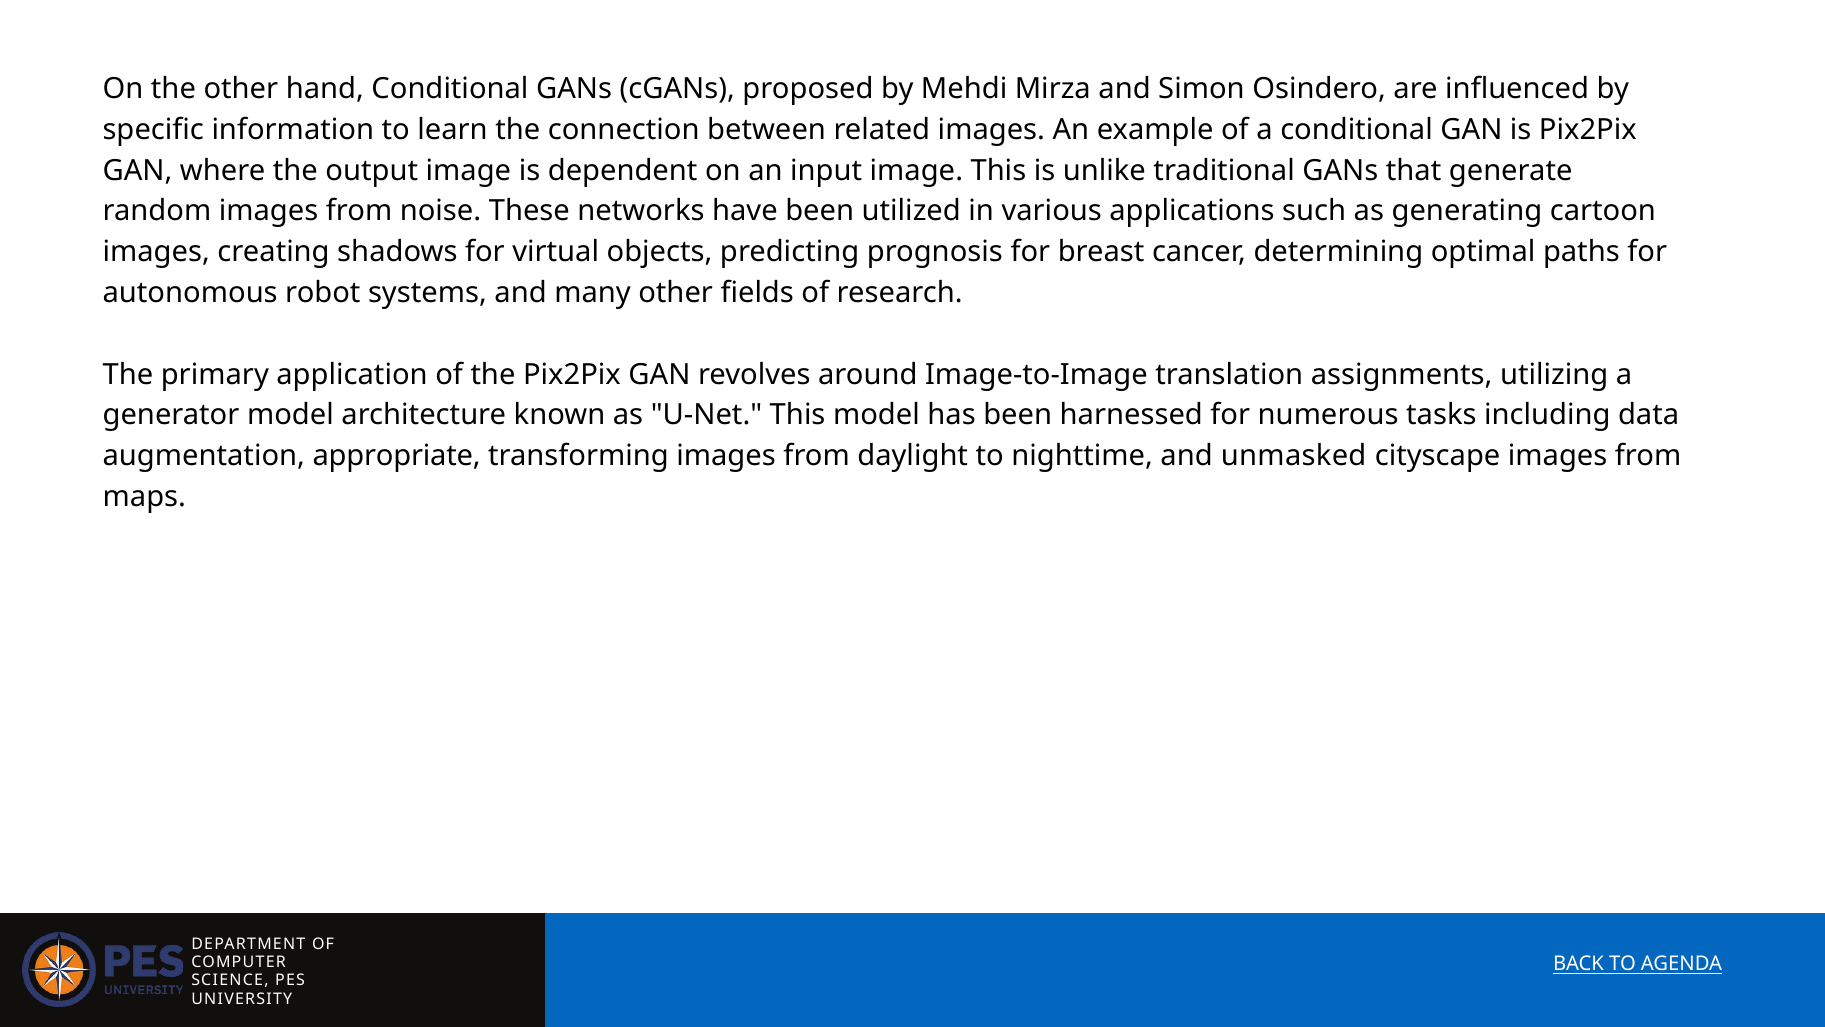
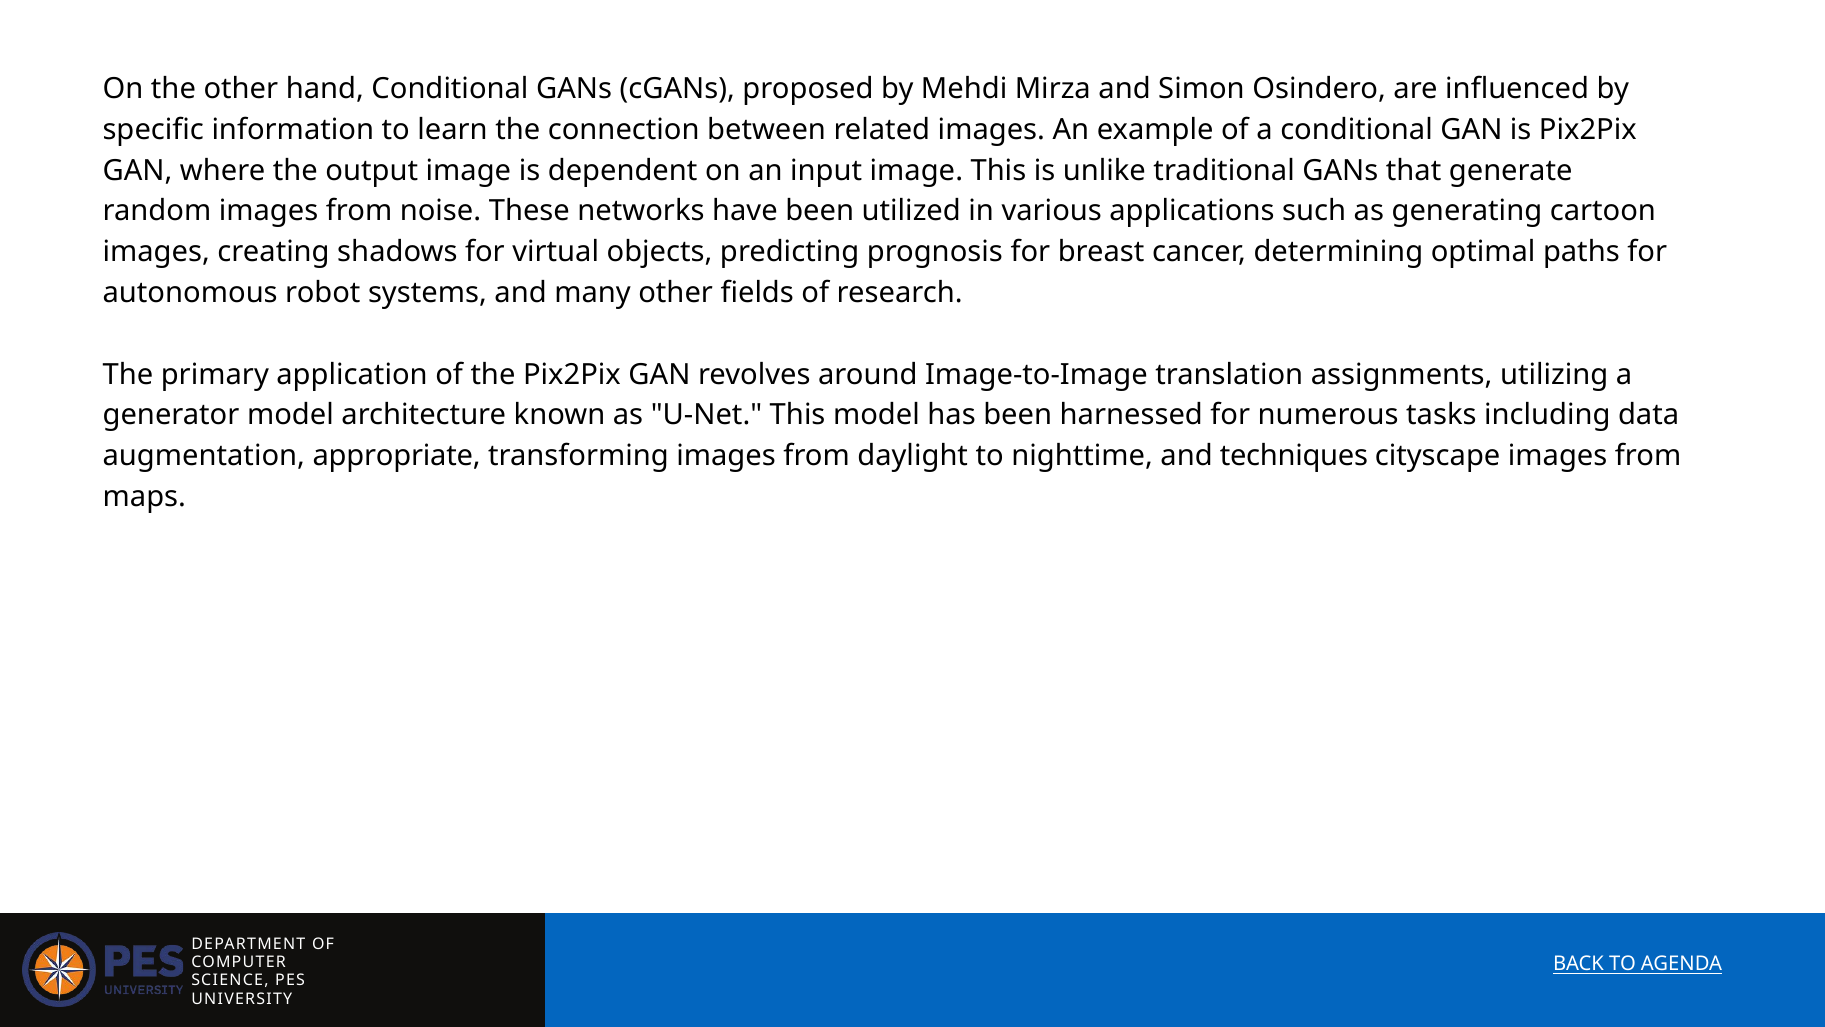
unmasked: unmasked -> techniques
